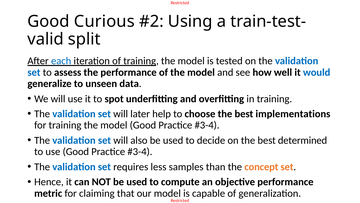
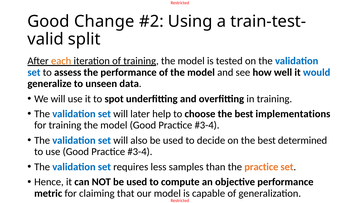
Curious: Curious -> Change
each colour: blue -> orange
the concept: concept -> practice
